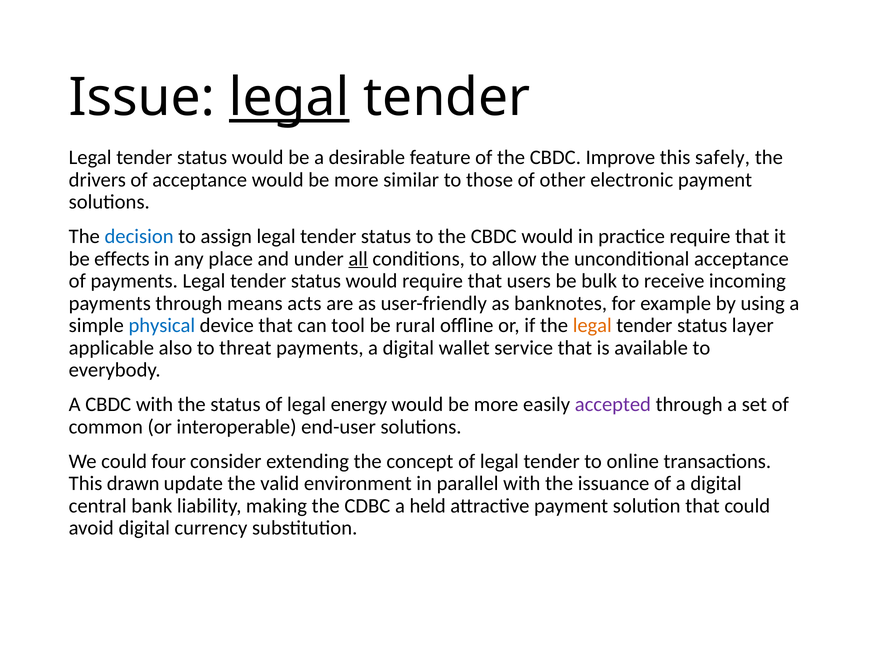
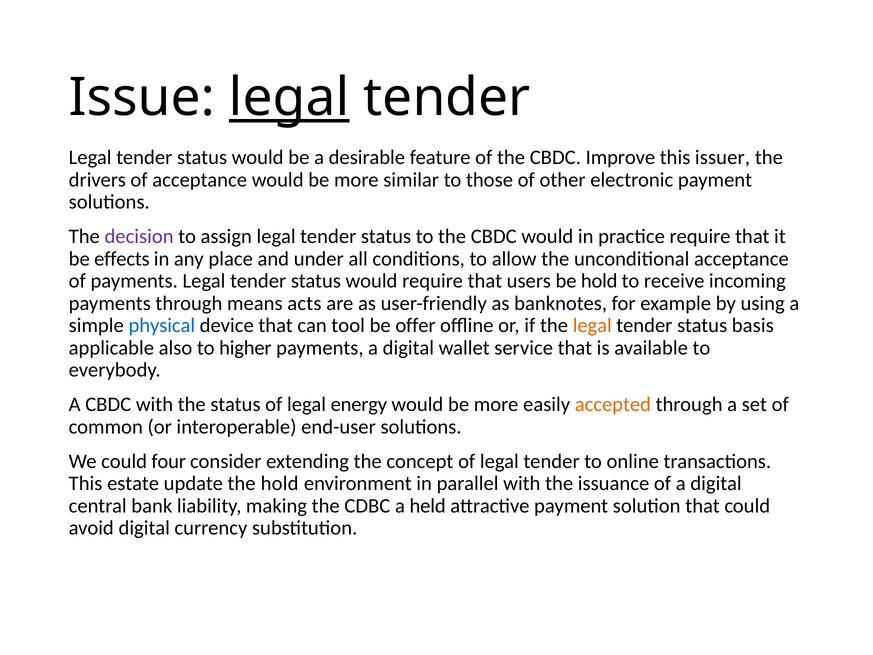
safely: safely -> issuer
decision colour: blue -> purple
all underline: present -> none
be bulk: bulk -> hold
rural: rural -> offer
layer: layer -> basis
threat: threat -> higher
accepted colour: purple -> orange
drawn: drawn -> estate
the valid: valid -> hold
